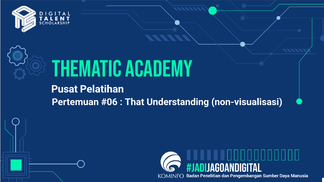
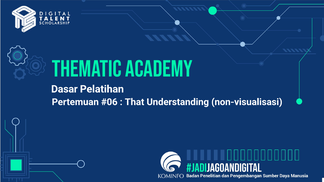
Pusat: Pusat -> Dasar
